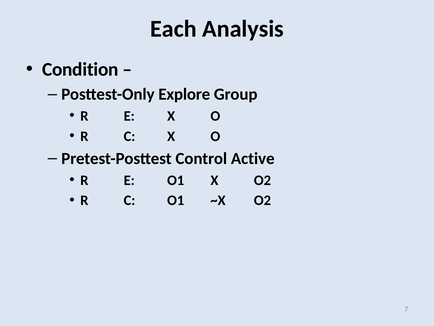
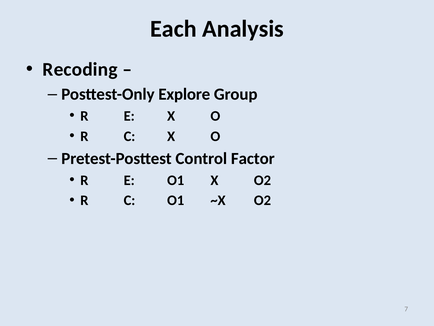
Condition: Condition -> Recoding
Active: Active -> Factor
